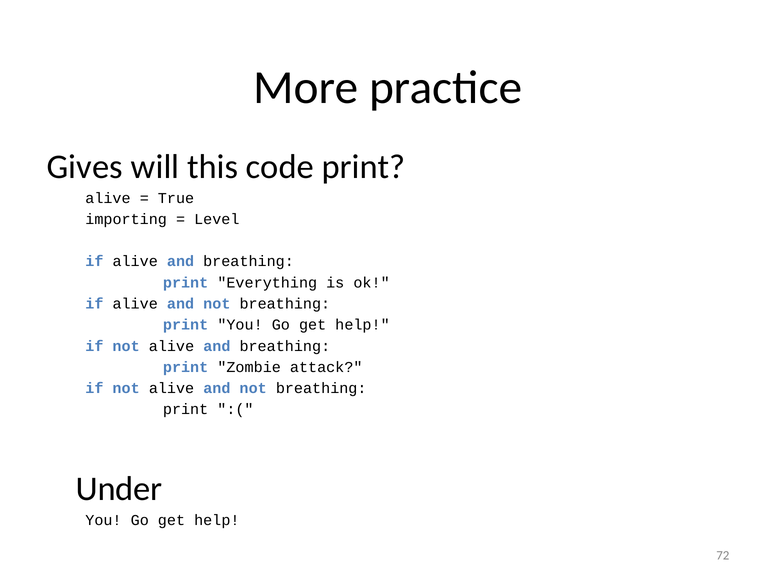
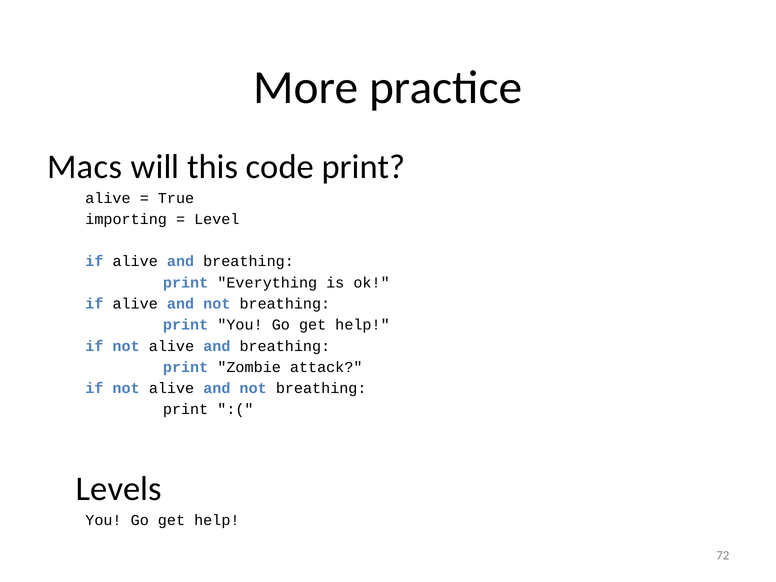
Gives: Gives -> Macs
Under: Under -> Levels
